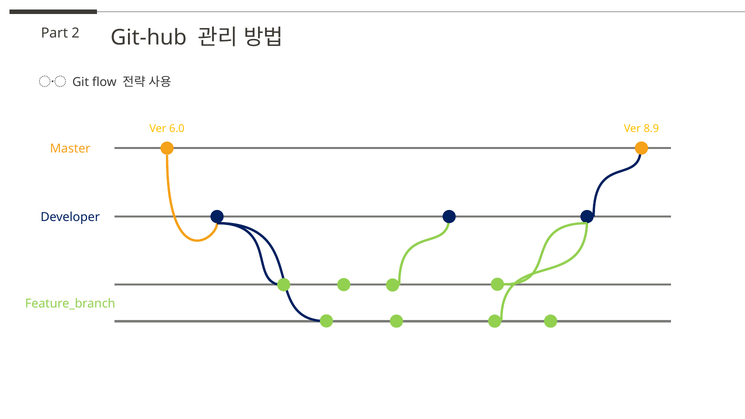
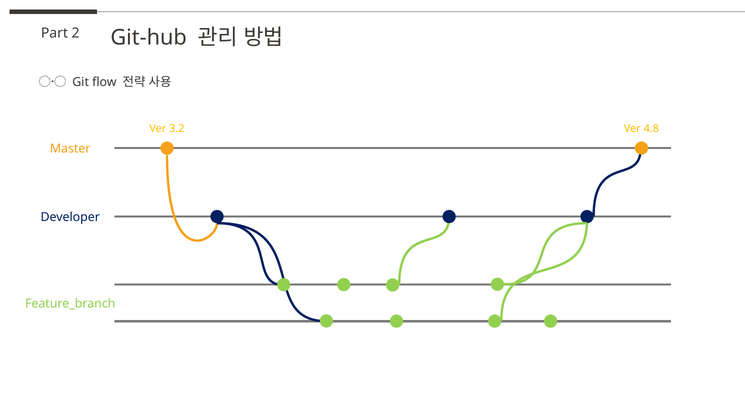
6.0: 6.0 -> 3.2
8.9: 8.9 -> 4.8
